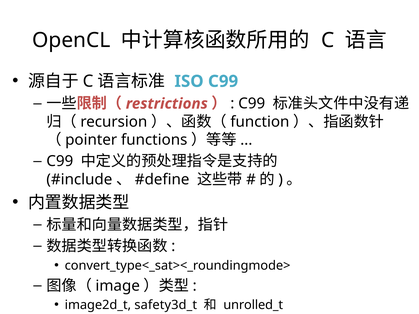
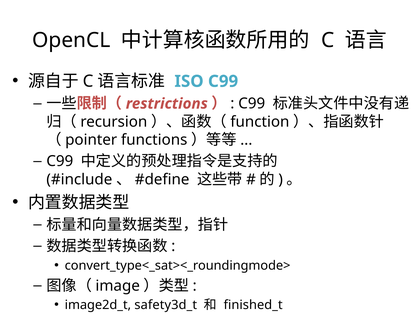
unrolled_t: unrolled_t -> finished_t
